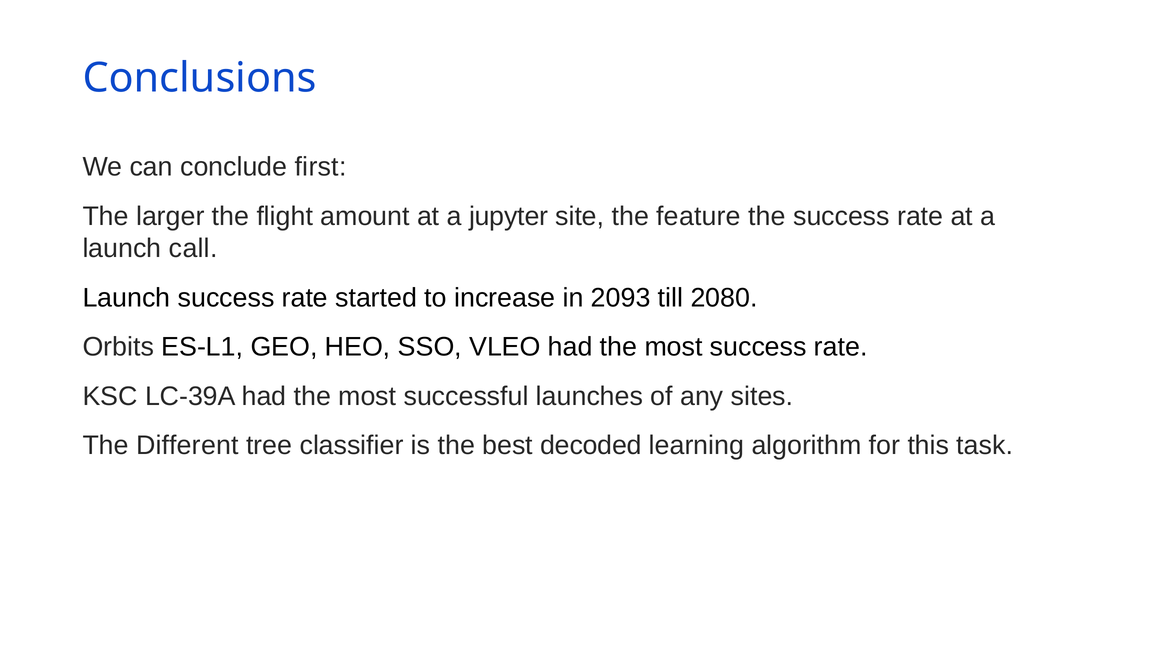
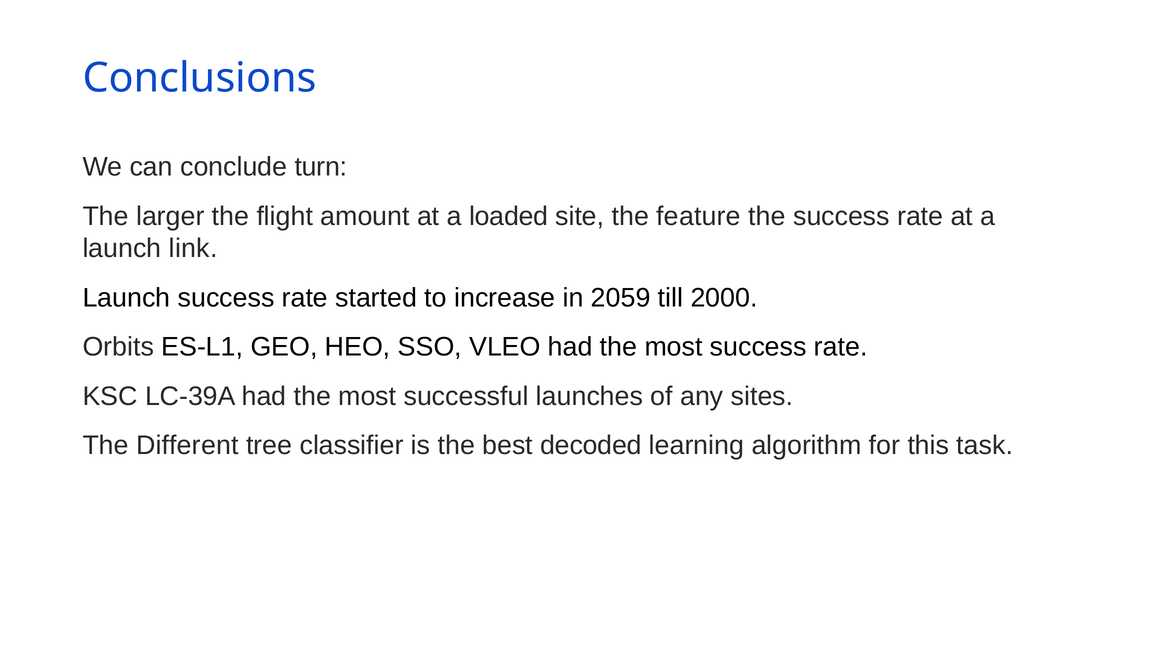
first: first -> turn
jupyter: jupyter -> loaded
call: call -> link
2093: 2093 -> 2059
2080: 2080 -> 2000
